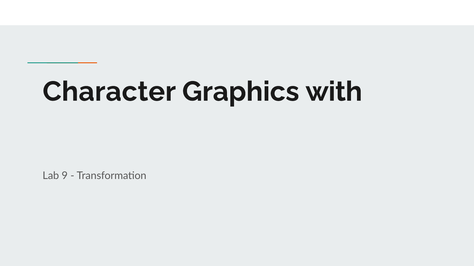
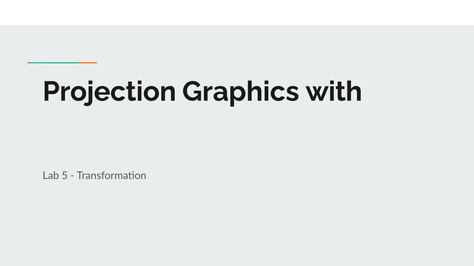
Character: Character -> Projection
9: 9 -> 5
